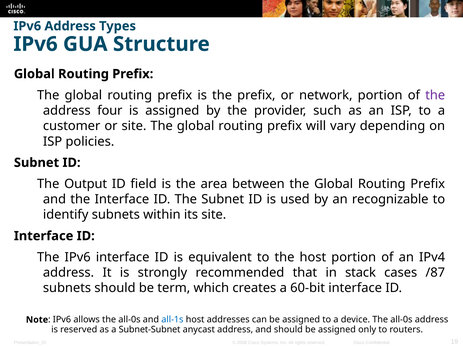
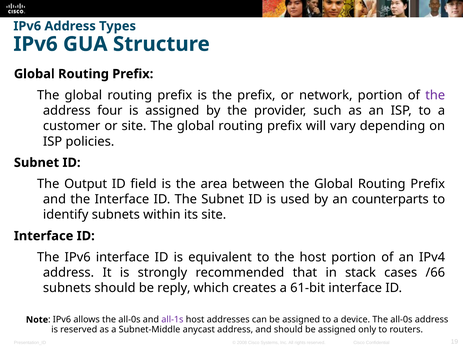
recognizable: recognizable -> counterparts
/87: /87 -> /66
term: term -> reply
60-bit: 60-bit -> 61-bit
all-1s colour: blue -> purple
Subnet-Subnet: Subnet-Subnet -> Subnet-Middle
